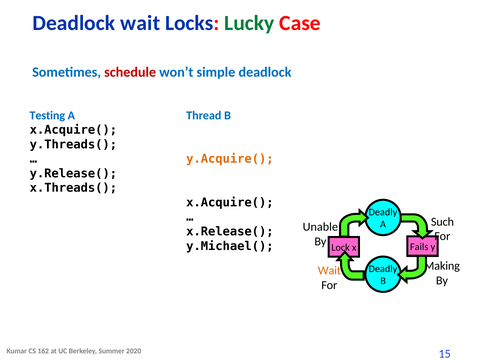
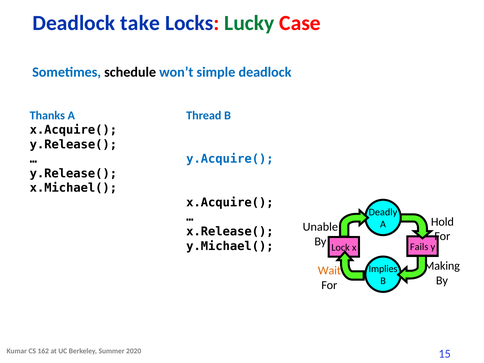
Deadlock wait: wait -> take
schedule colour: red -> black
Testing: Testing -> Thanks
y.Threads( at (73, 144): y.Threads( -> y.Release(
y.Acquire( colour: orange -> blue
x.Threads(: x.Threads( -> x.Michael(
Such: Such -> Hold
Deadly at (383, 269): Deadly -> Implies
